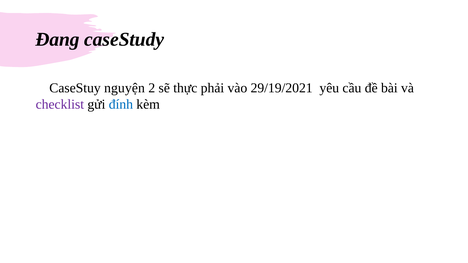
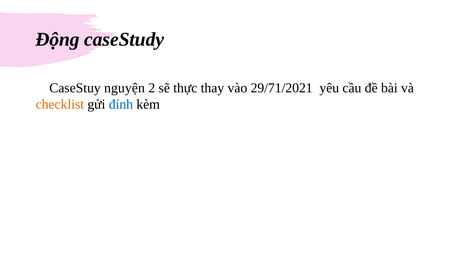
Đang: Đang -> Động
phải: phải -> thay
29/19/2021: 29/19/2021 -> 29/71/2021
checklist colour: purple -> orange
